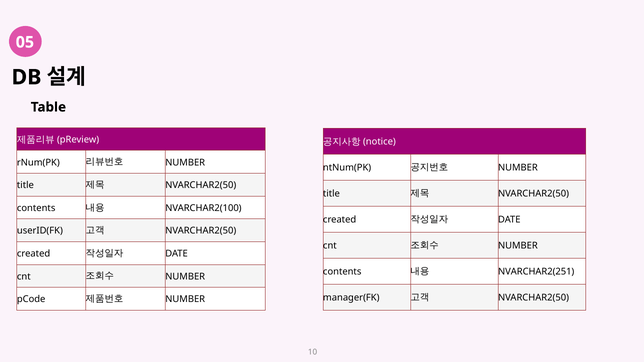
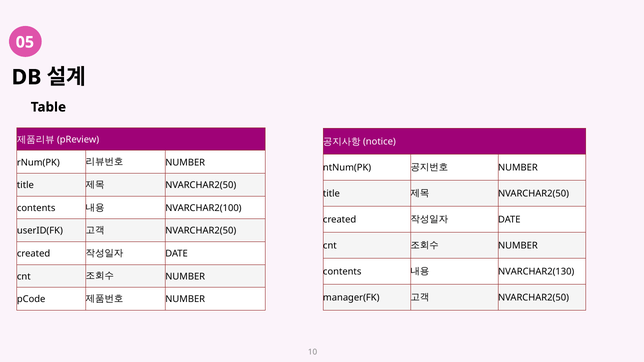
NVARCHAR2(251: NVARCHAR2(251 -> NVARCHAR2(130
